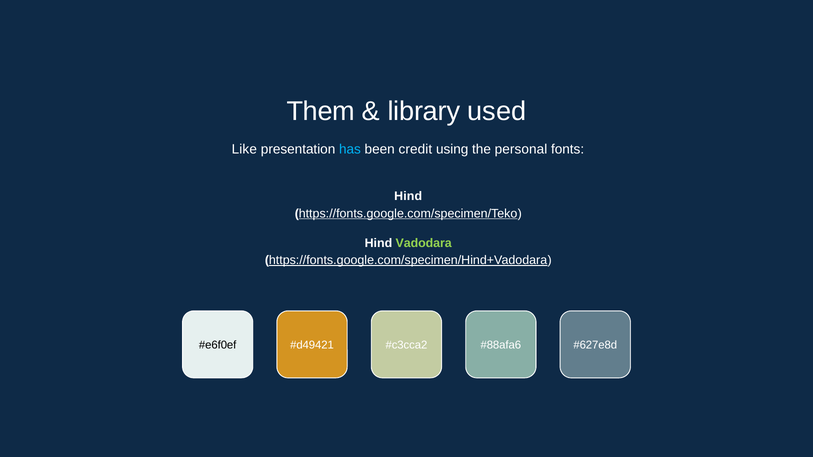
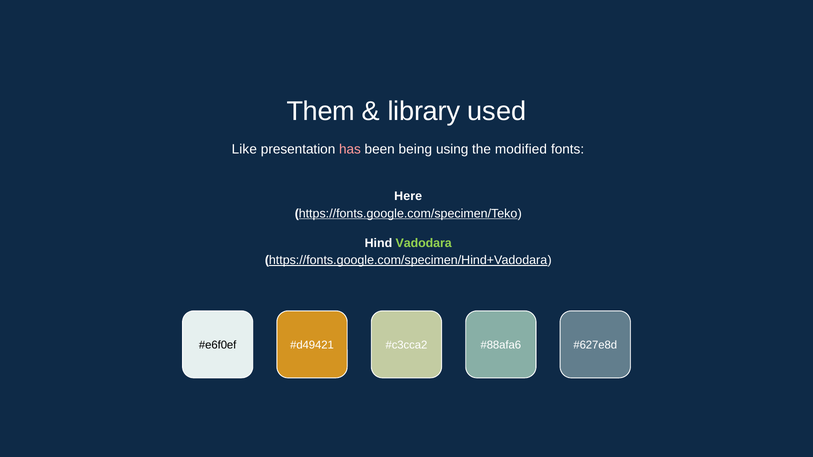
has colour: light blue -> pink
credit: credit -> being
personal: personal -> modified
Hind at (408, 196): Hind -> Here
